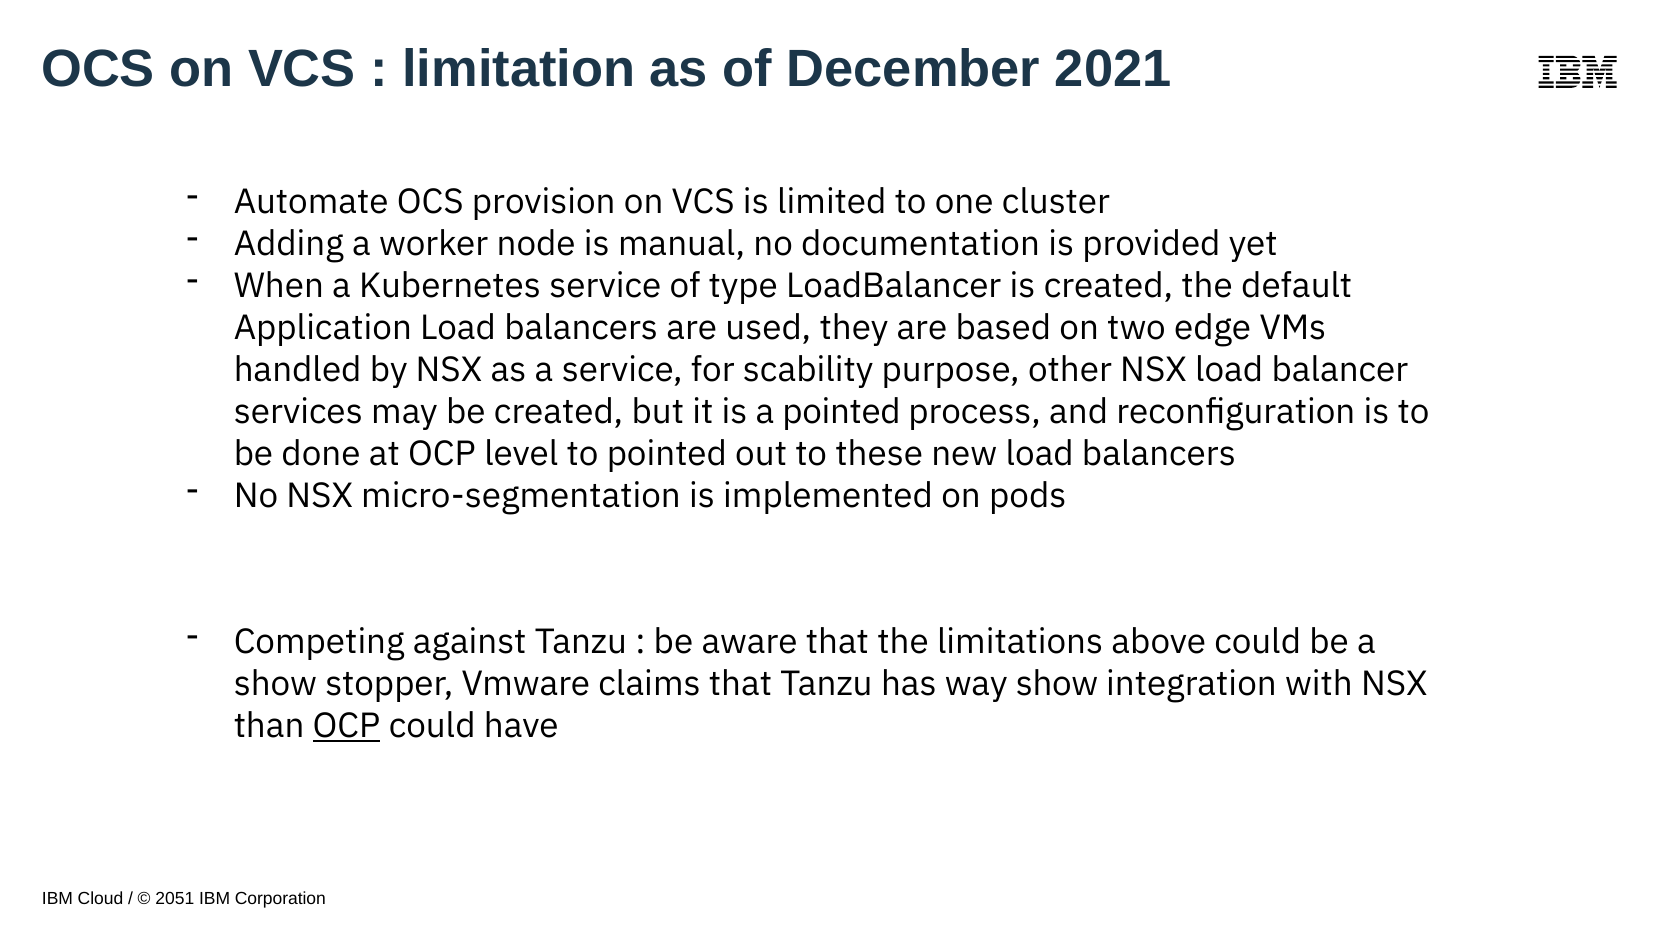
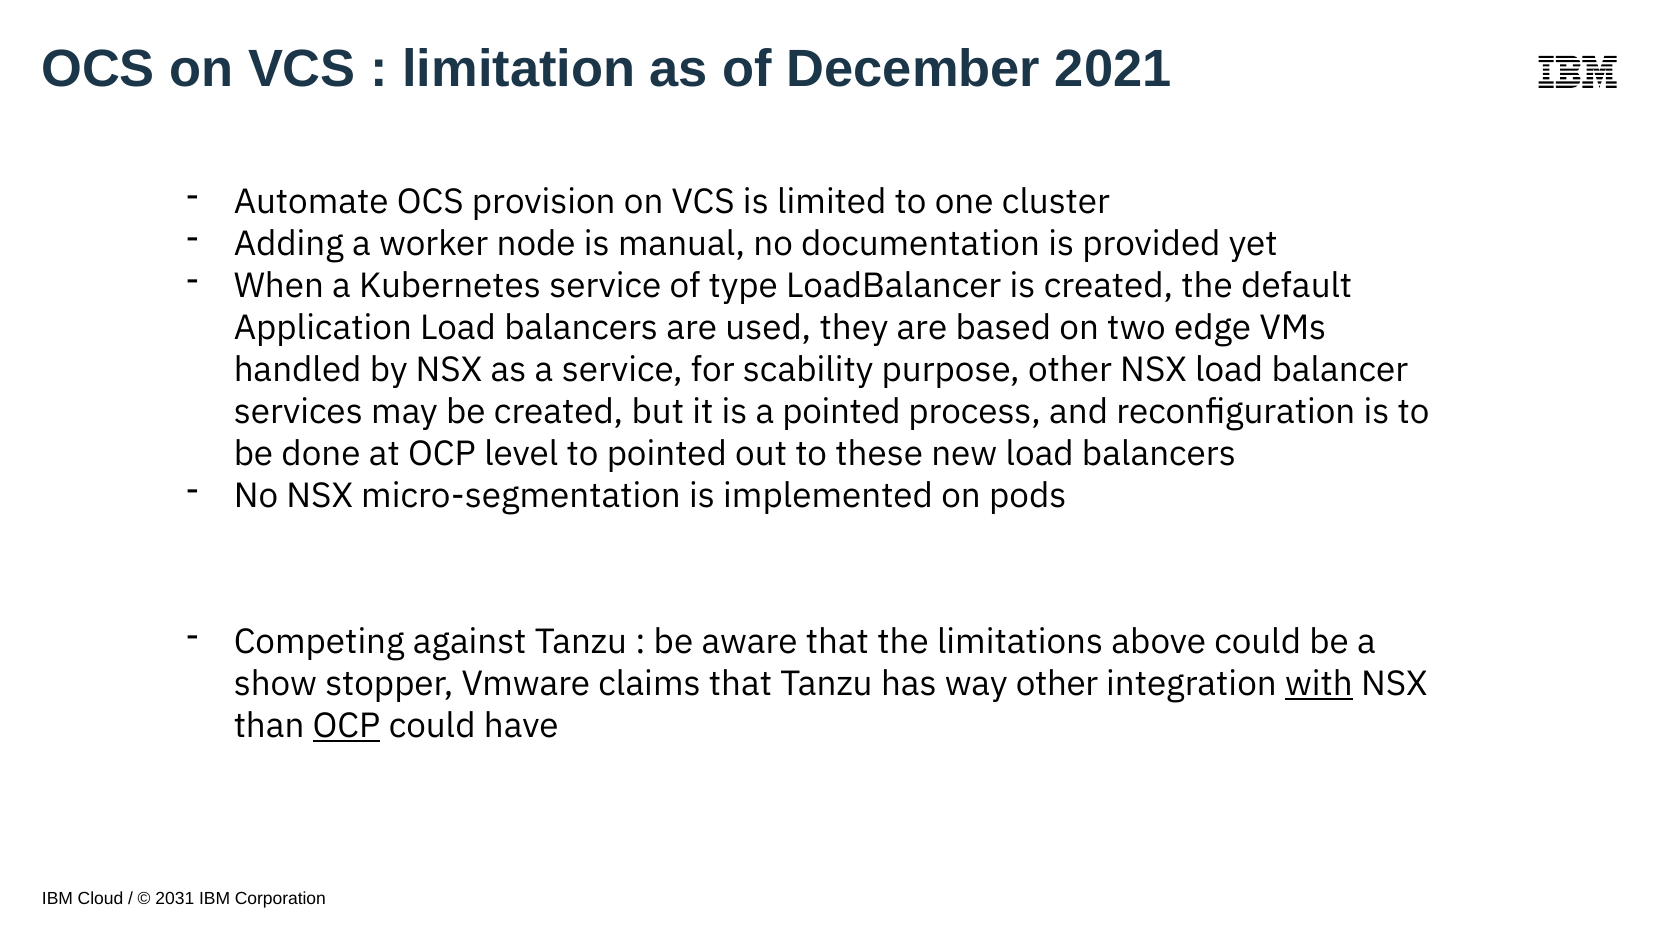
way show: show -> other
with underline: none -> present
2051: 2051 -> 2031
